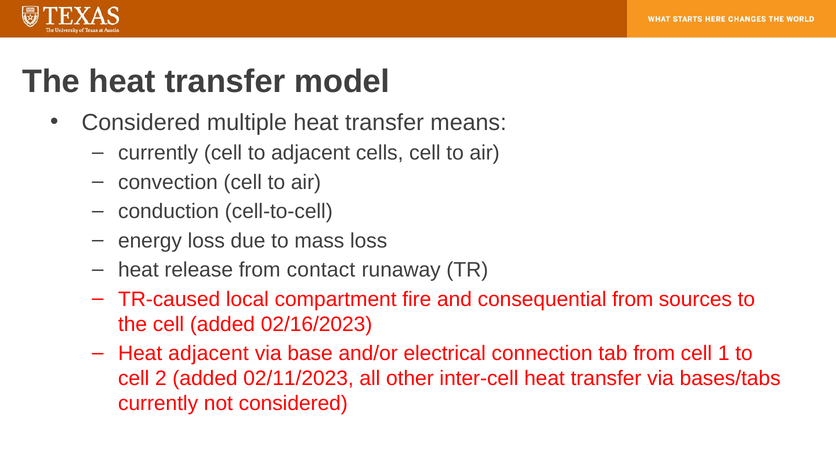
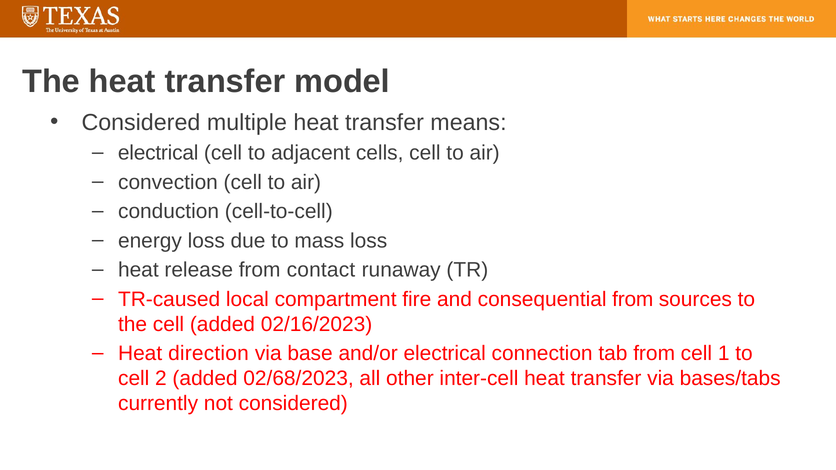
currently at (158, 153): currently -> electrical
Heat adjacent: adjacent -> direction
02/11/2023: 02/11/2023 -> 02/68/2023
